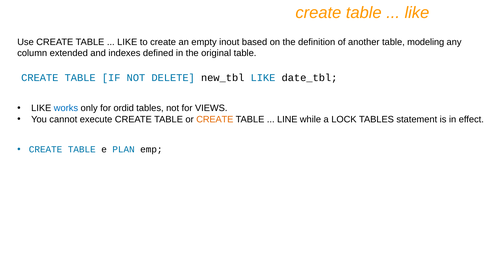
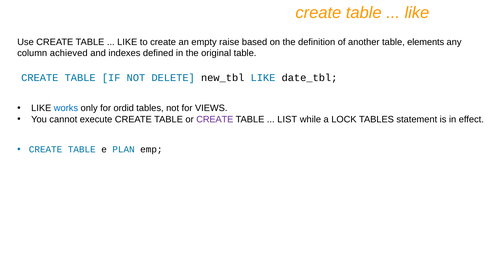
inout: inout -> raise
modeling: modeling -> elements
extended: extended -> achieved
CREATE at (215, 120) colour: orange -> purple
LINE: LINE -> LIST
